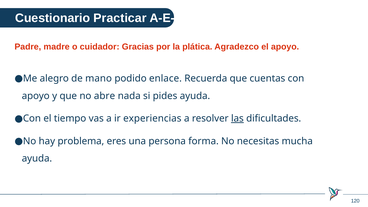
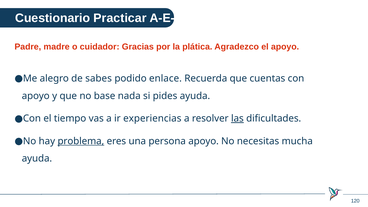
mano: mano -> sabes
abre: abre -> base
problema underline: none -> present
persona forma: forma -> apoyo
